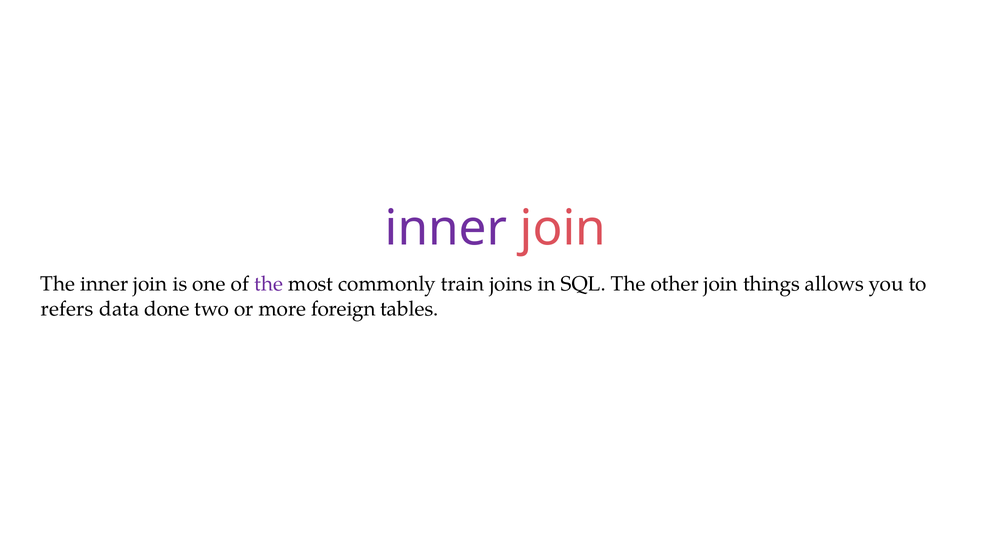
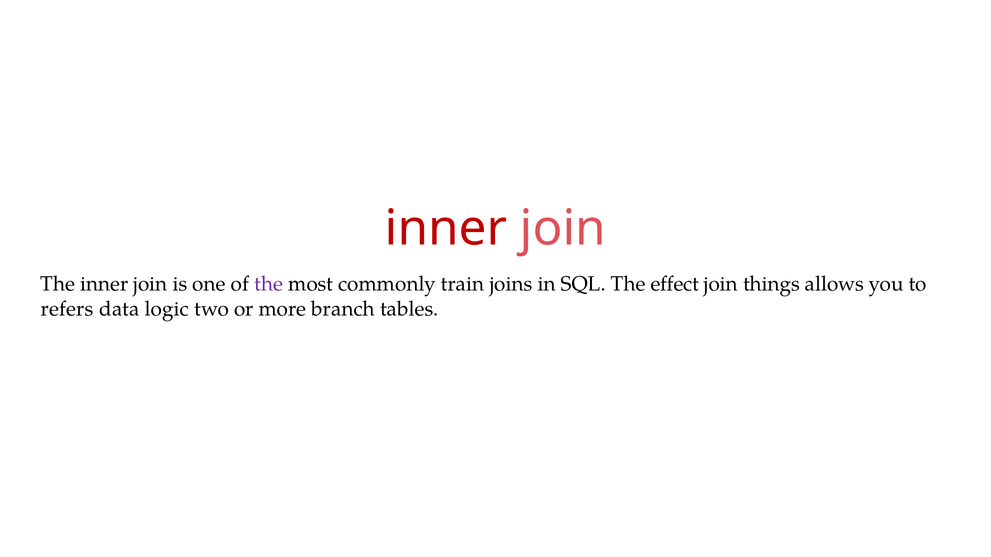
inner at (446, 229) colour: purple -> red
other: other -> effect
done: done -> logic
foreign: foreign -> branch
